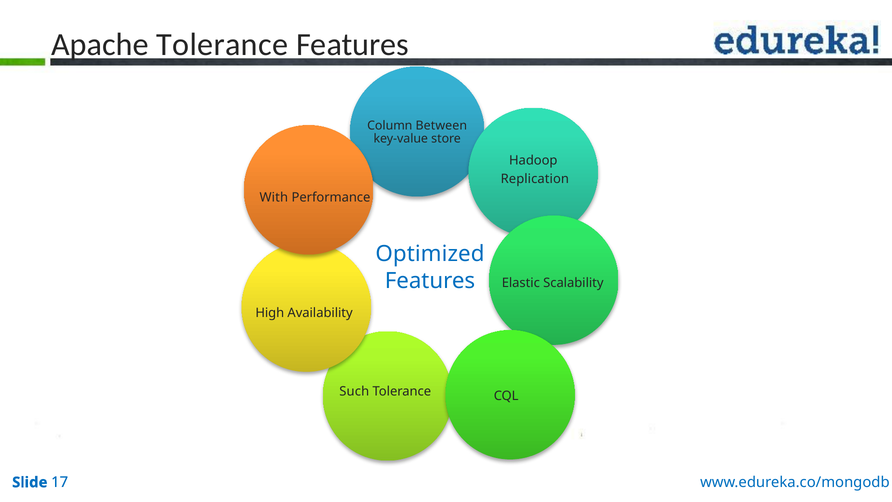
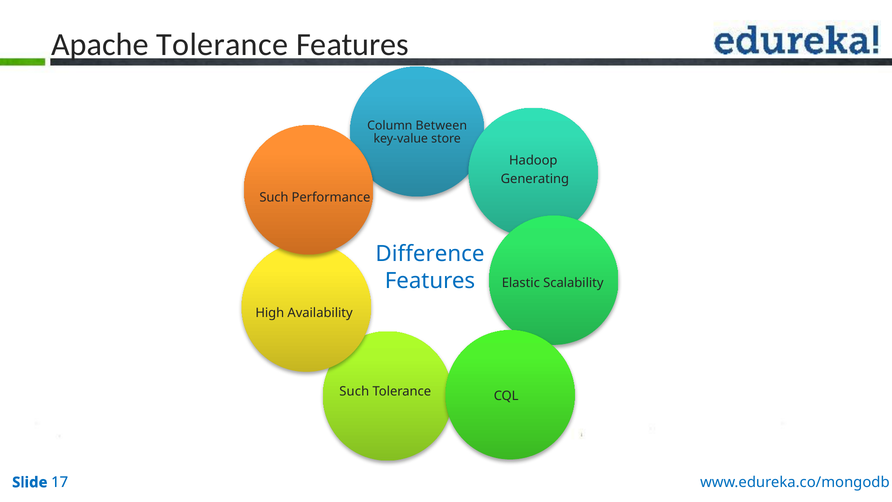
Replication: Replication -> Generating
With at (274, 197): With -> Such
Optimized: Optimized -> Difference
